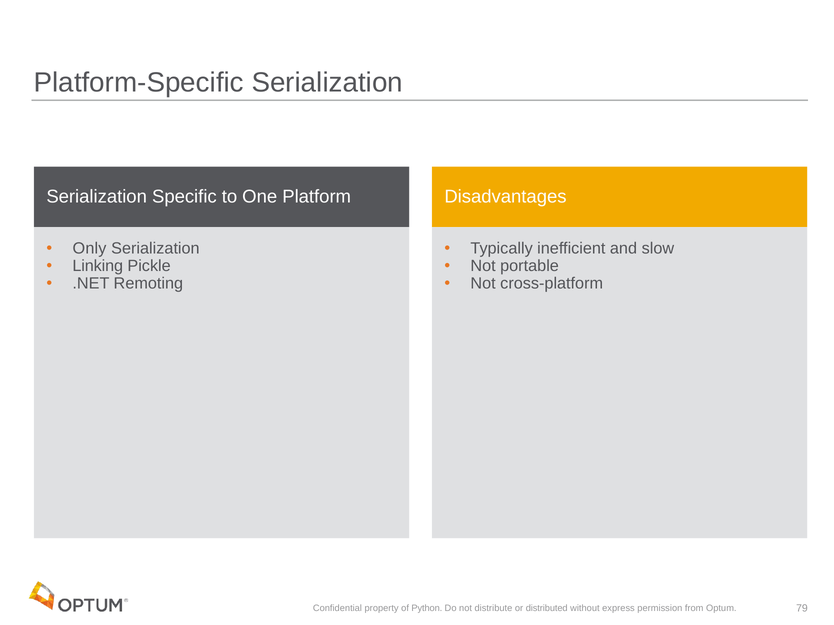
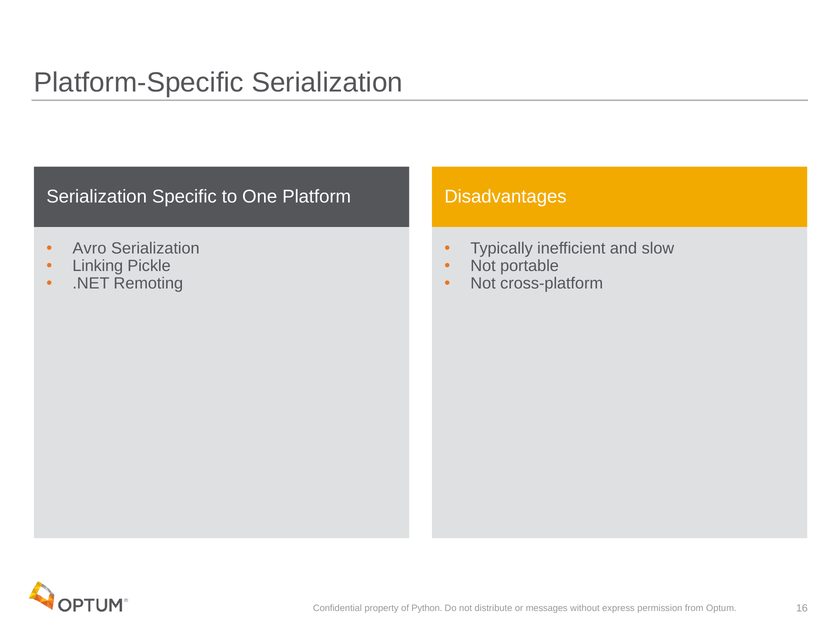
Only: Only -> Avro
distributed: distributed -> messages
79: 79 -> 16
